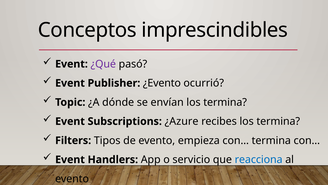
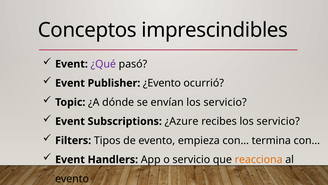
envían los termina: termina -> servicio
recibes los termina: termina -> servicio
reacciona colour: blue -> orange
